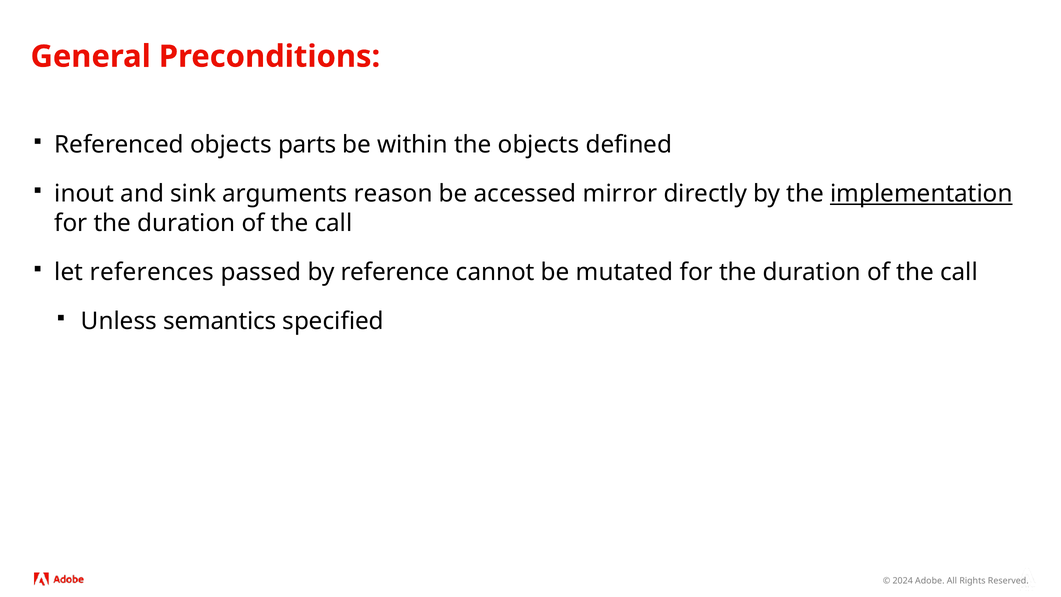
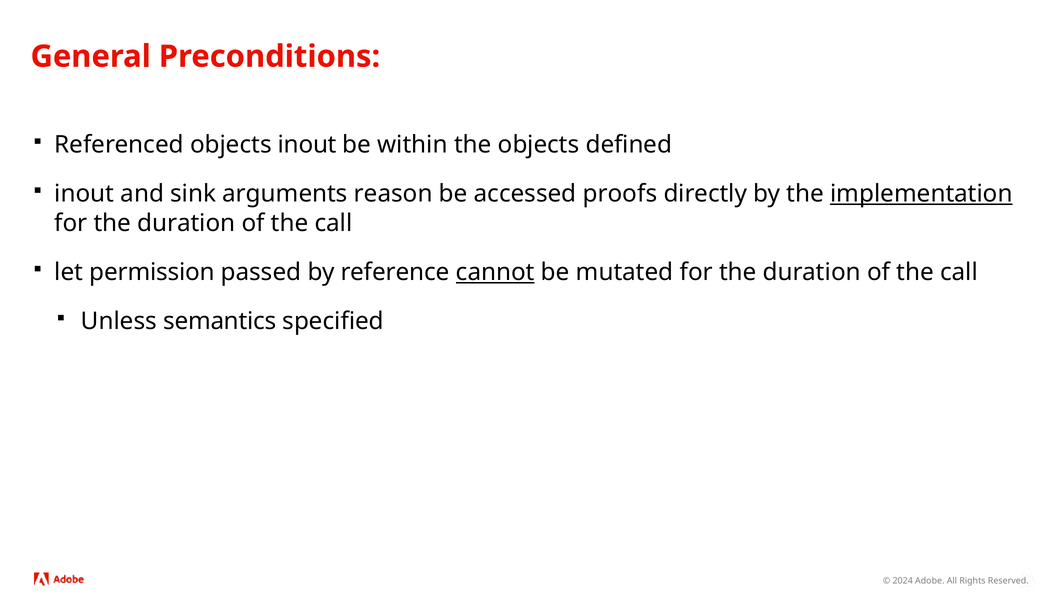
objects parts: parts -> inout
mirror: mirror -> proofs
references: references -> permission
cannot underline: none -> present
